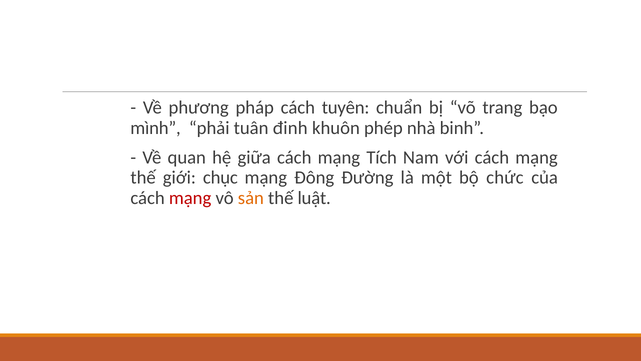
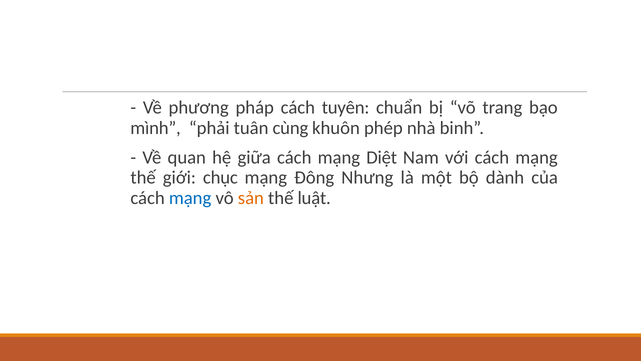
đinh: đinh -> cùng
Tích: Tích -> Diệt
Đường: Đường -> Nhưng
chức: chức -> dành
mạng at (190, 198) colour: red -> blue
